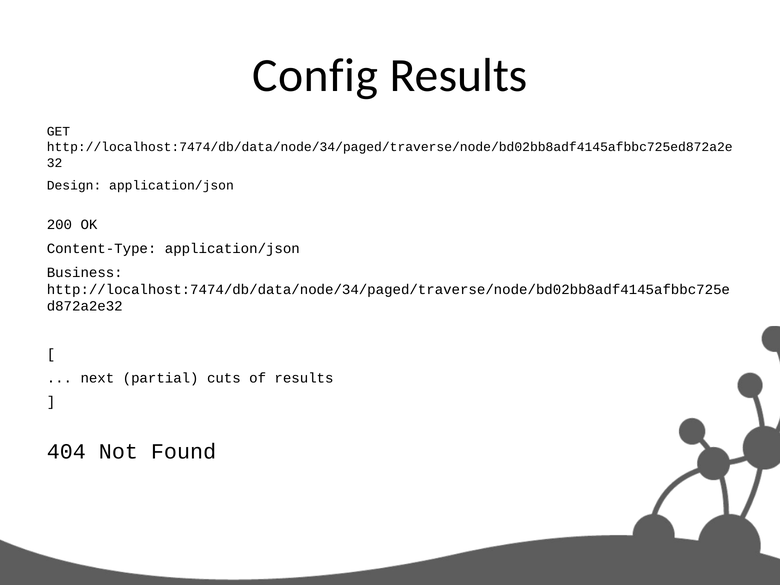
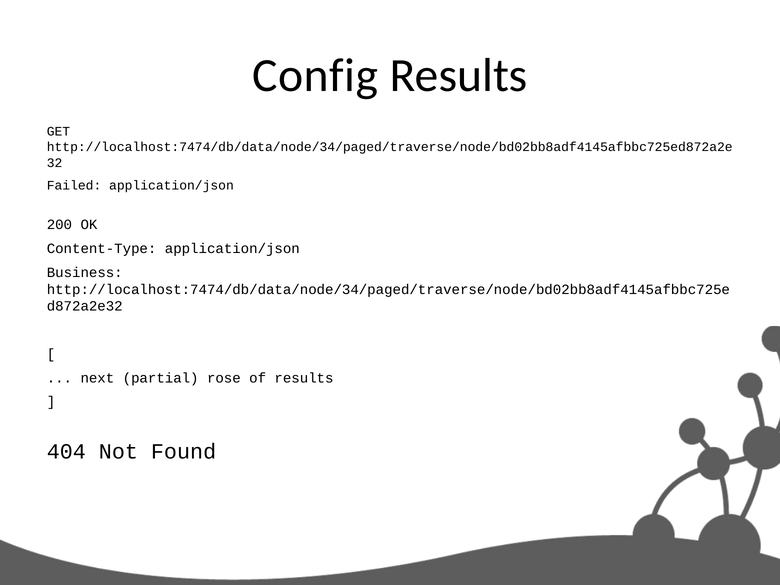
Design: Design -> Failed
cuts: cuts -> rose
